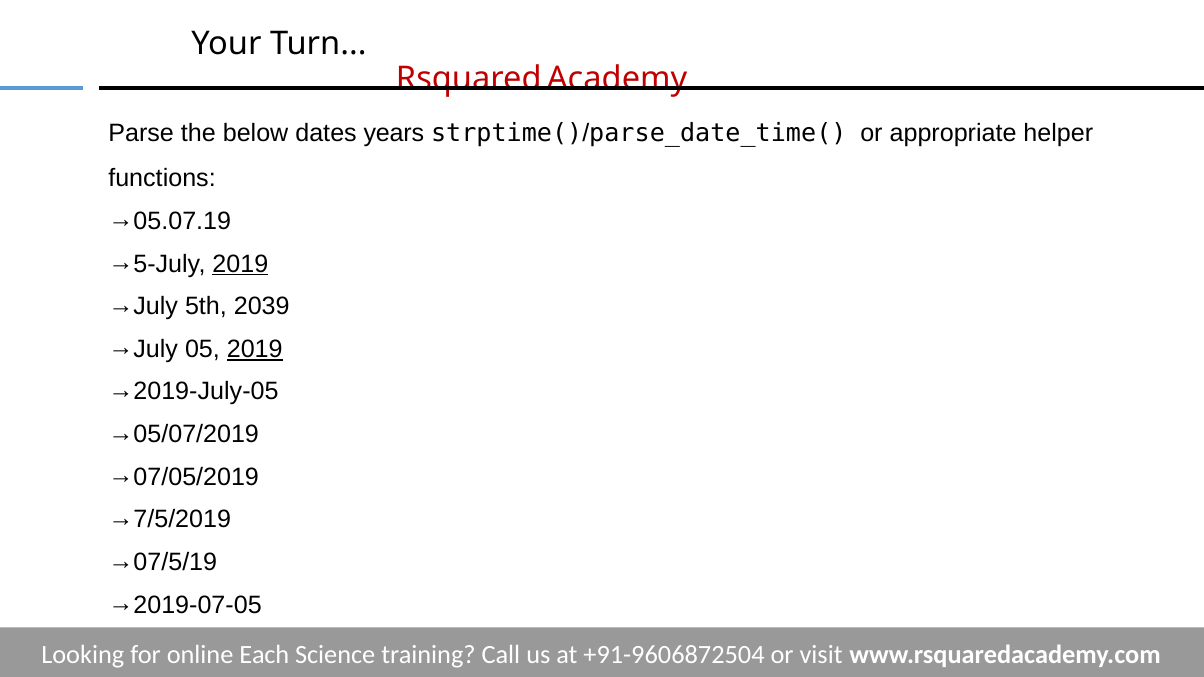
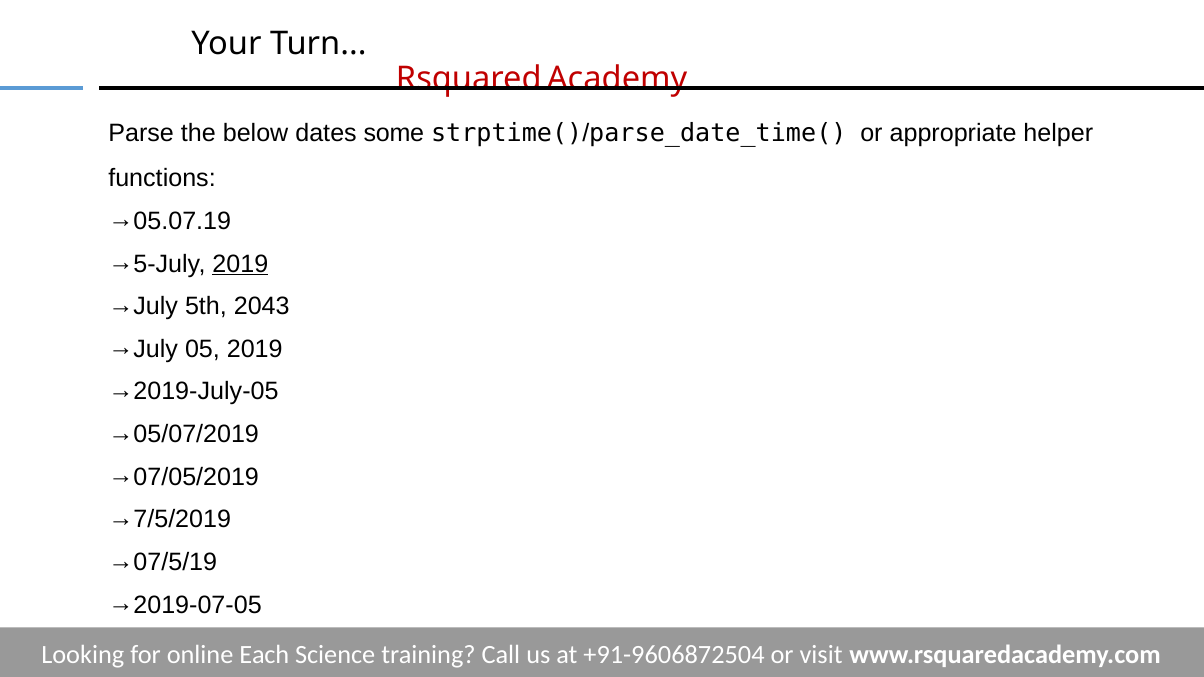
years: years -> some
2039: 2039 -> 2043
2019 at (255, 349) underline: present -> none
